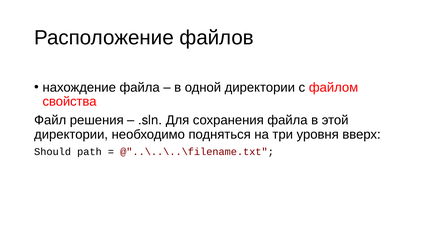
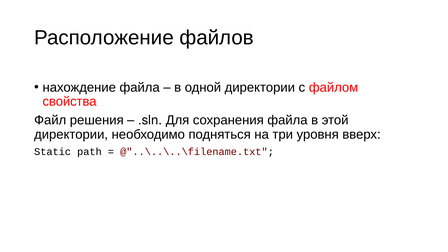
Should: Should -> Static
